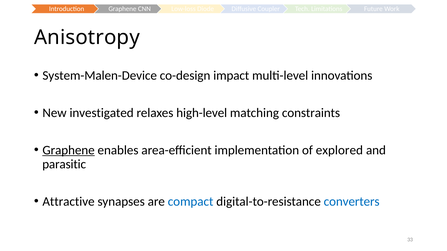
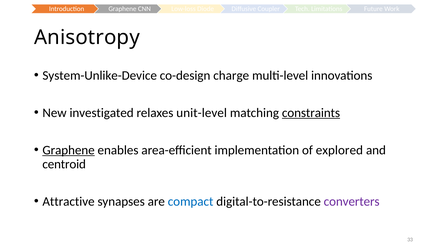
System-Malen-Device: System-Malen-Device -> System-Unlike-Device
impact: impact -> charge
high-level: high-level -> unit-level
constraints underline: none -> present
parasitic: parasitic -> centroid
converters colour: blue -> purple
